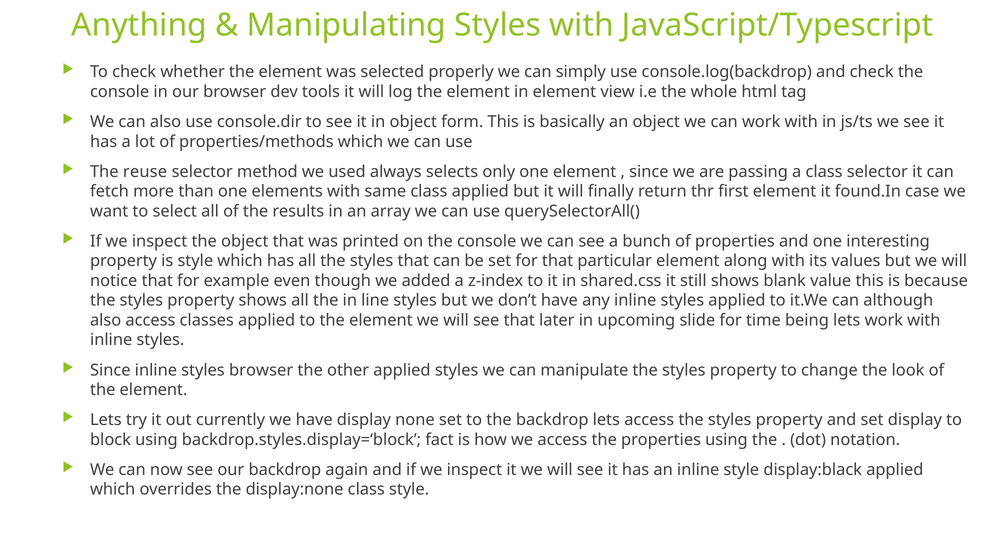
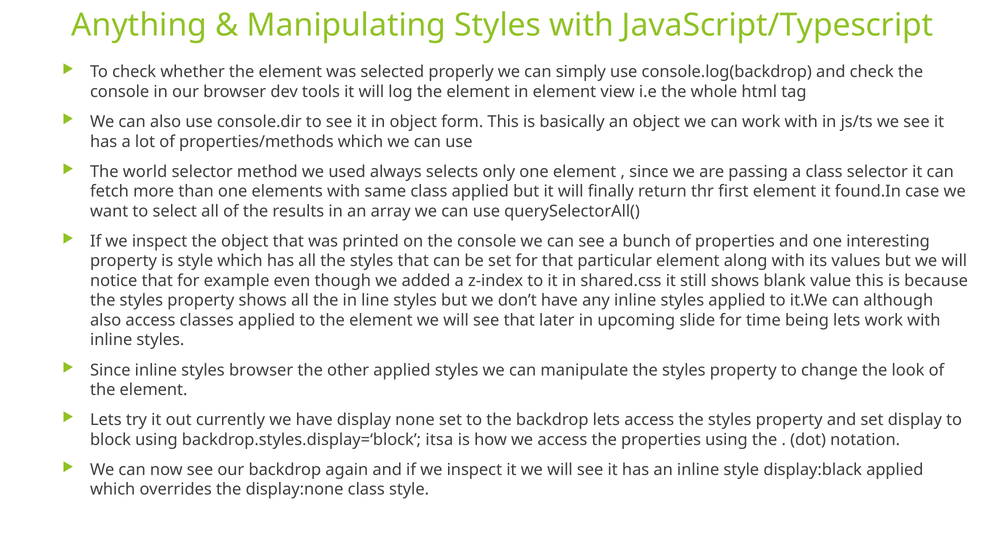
reuse: reuse -> world
fact: fact -> itsa
